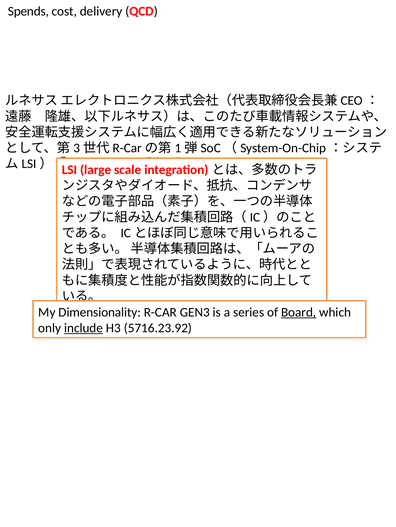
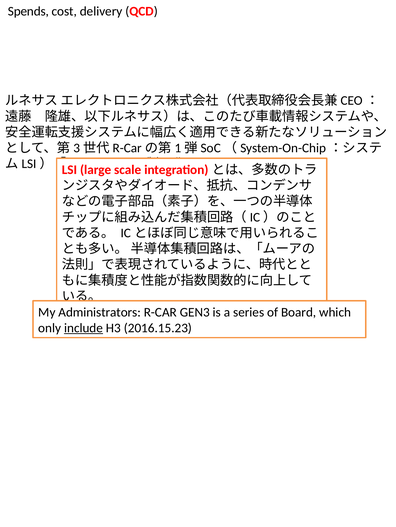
Dimensionality: Dimensionality -> Administrators
Board underline: present -> none
5716.23.92: 5716.23.92 -> 2016.15.23
